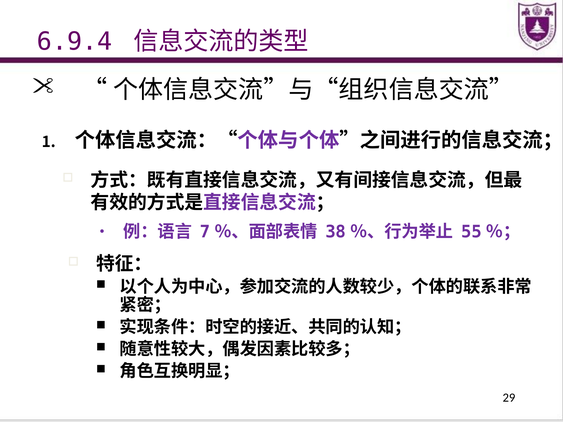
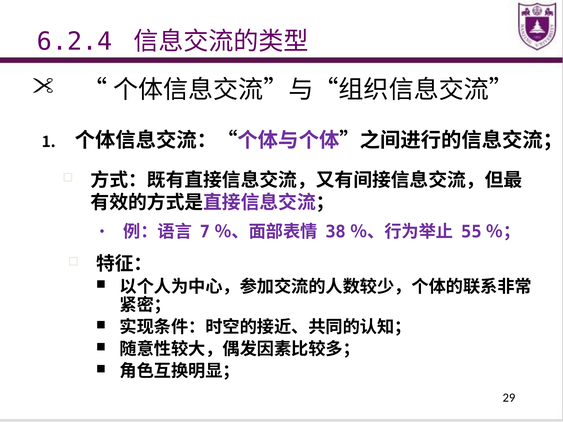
6.9.4: 6.9.4 -> 6.2.4
